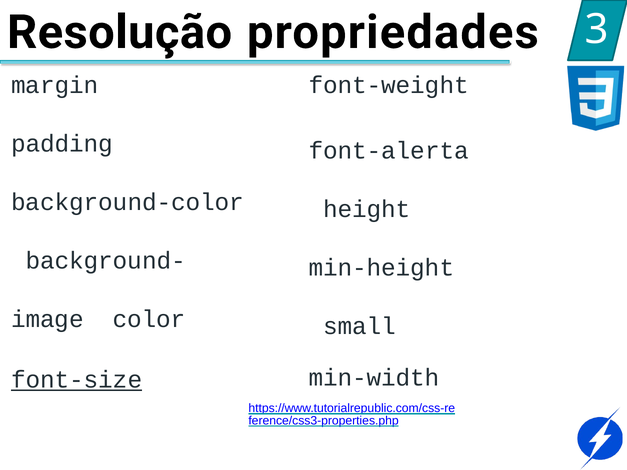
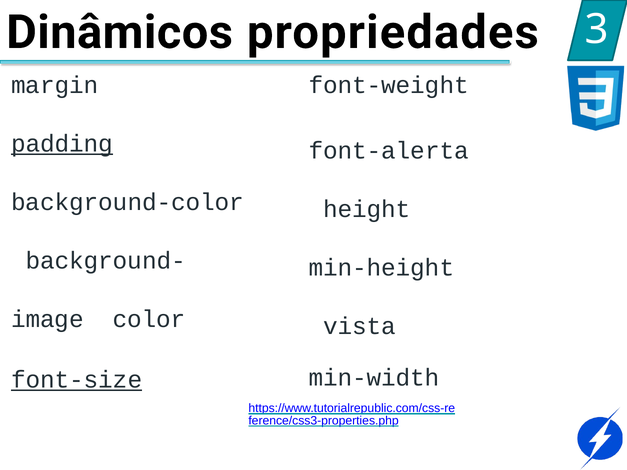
Resolução: Resolução -> Dinâmicos
padding underline: none -> present
small: small -> vista
